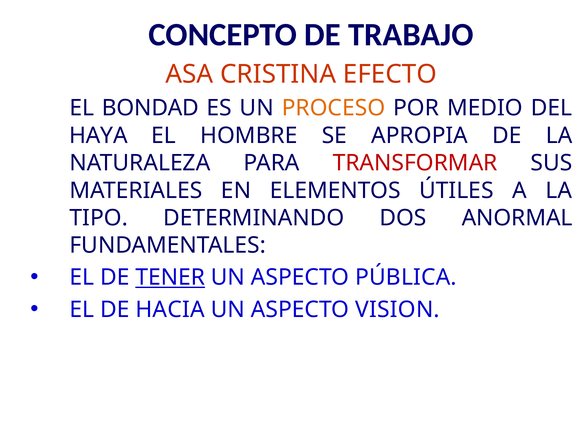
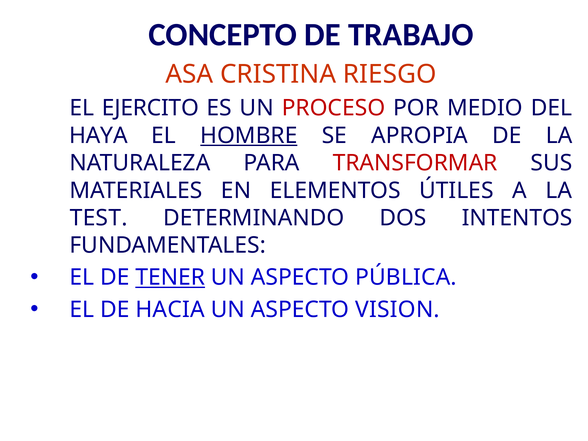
EFECTO: EFECTO -> RIESGO
BONDAD: BONDAD -> EJERCITO
PROCESO colour: orange -> red
HOMBRE underline: none -> present
TIPO: TIPO -> TEST
ANORMAL: ANORMAL -> INTENTOS
